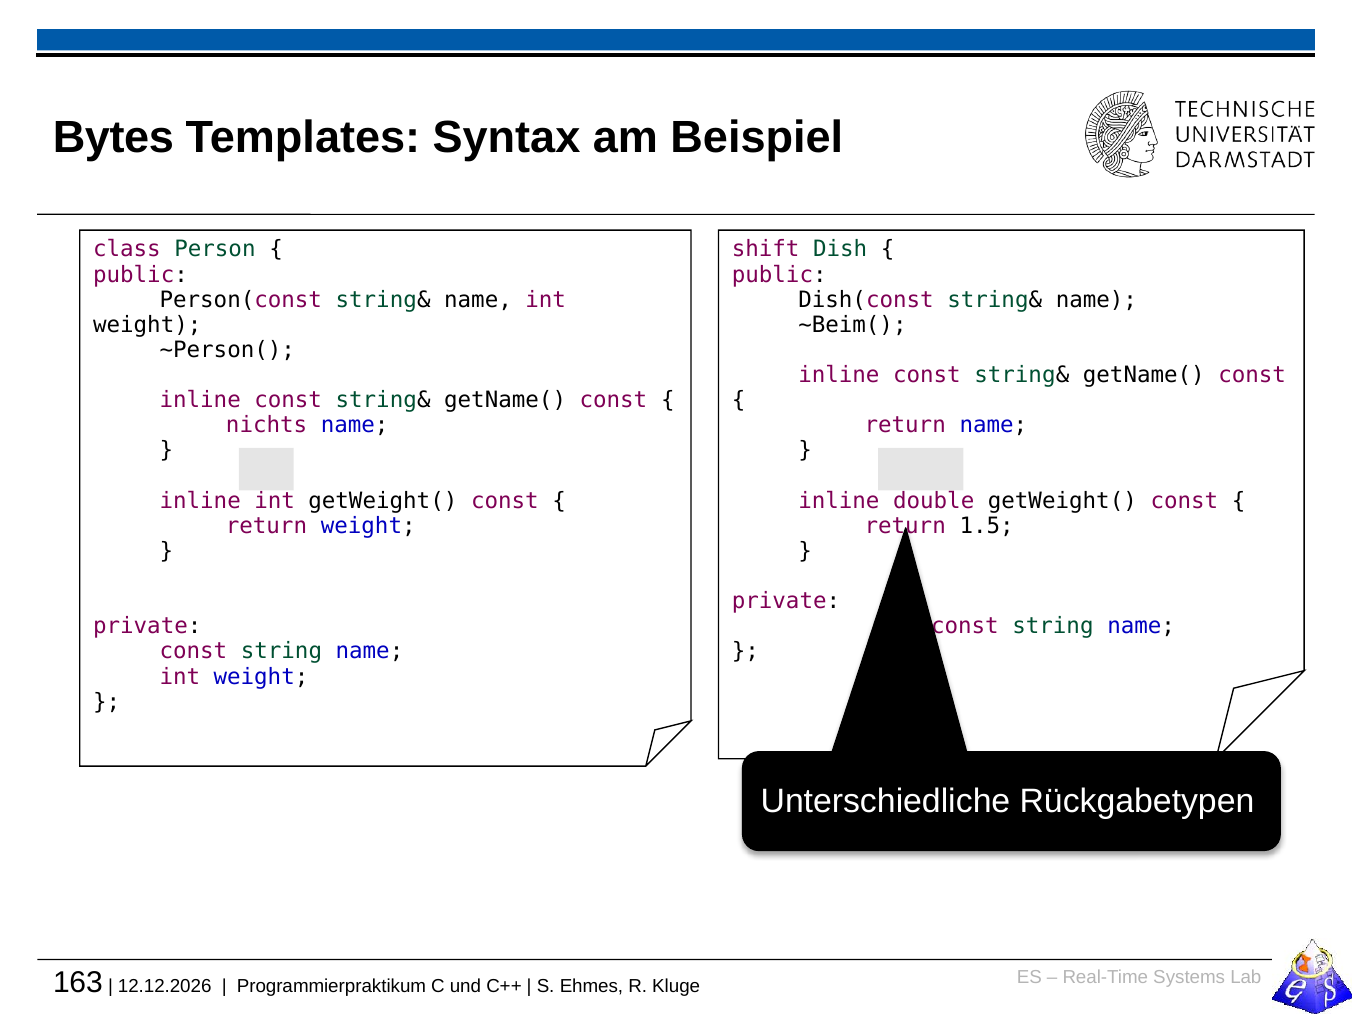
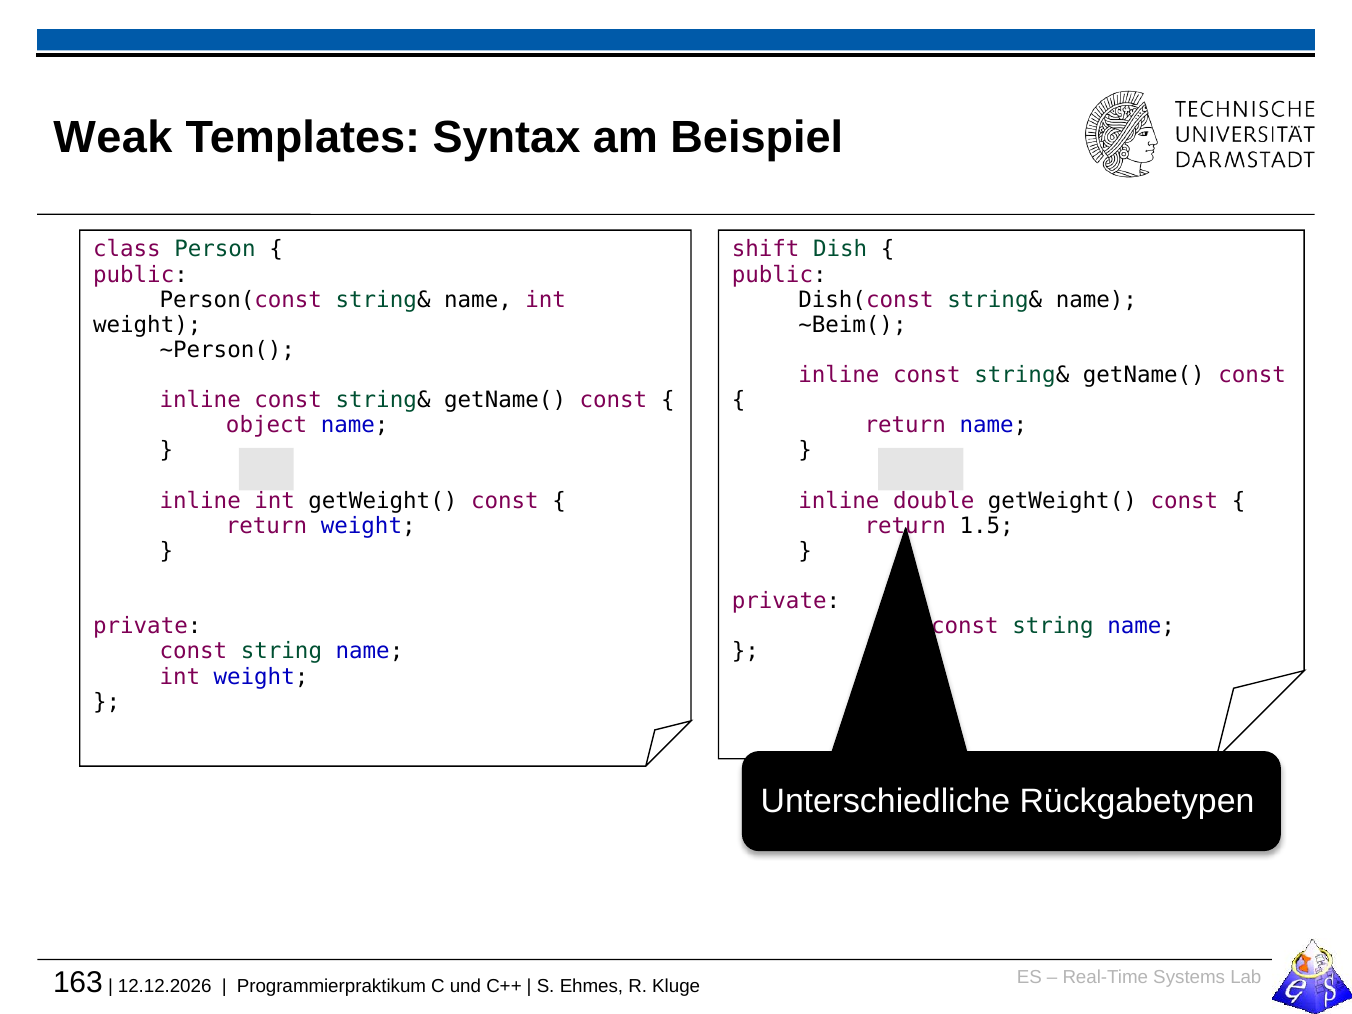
Bytes: Bytes -> Weak
nichts: nichts -> object
